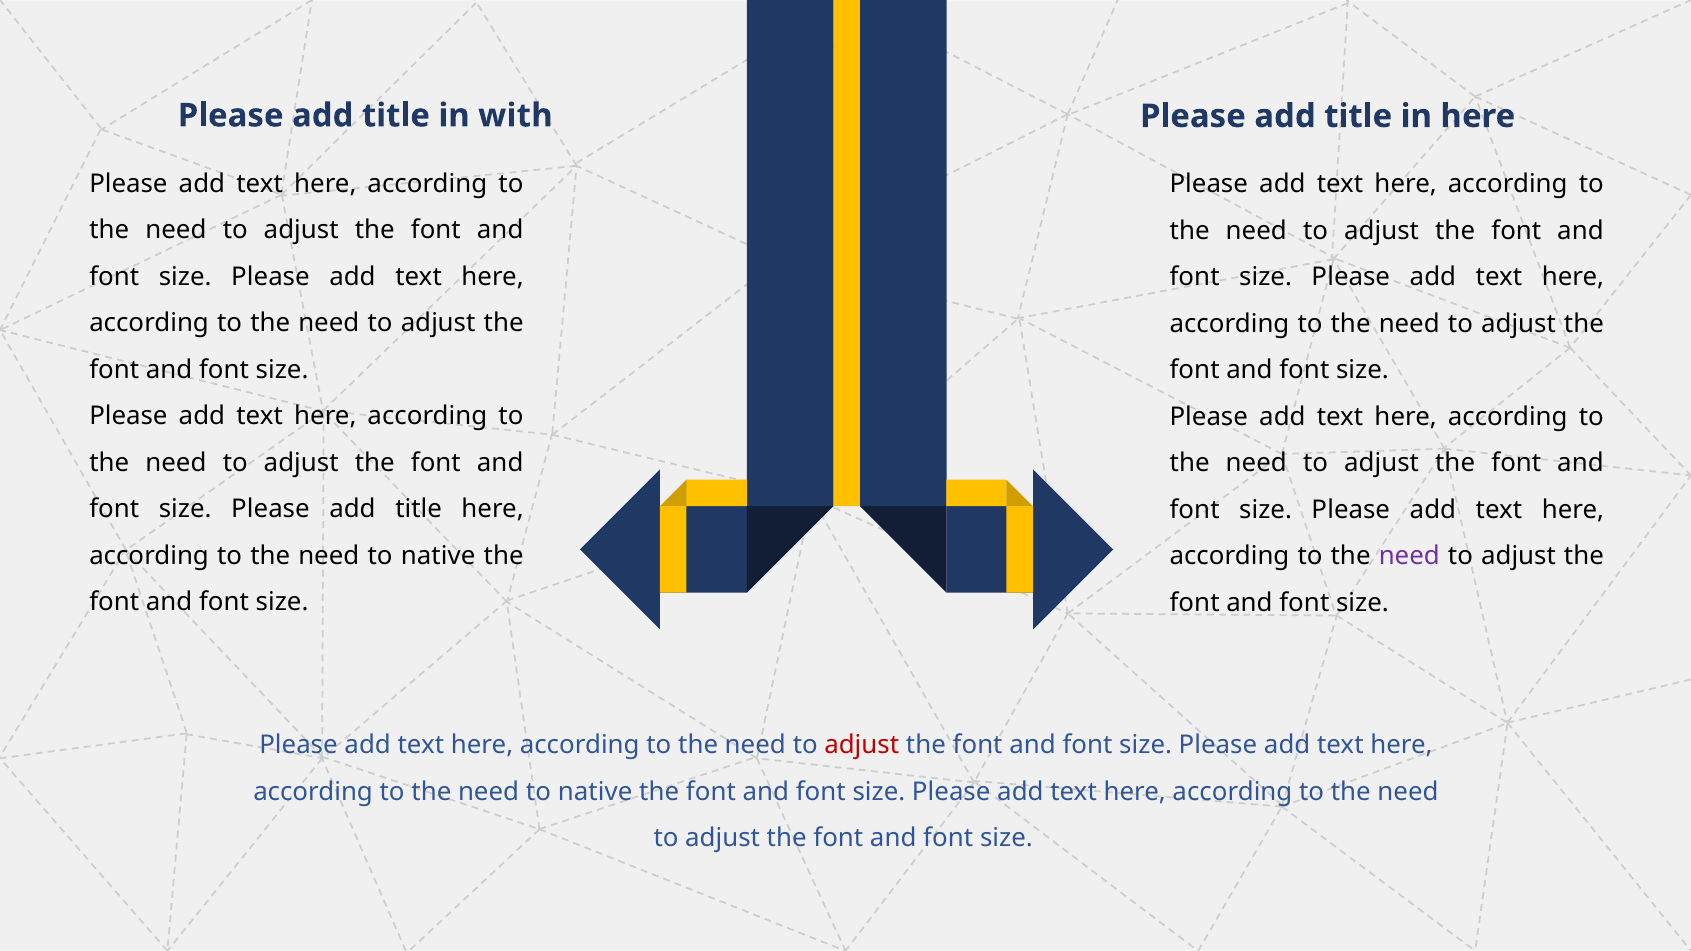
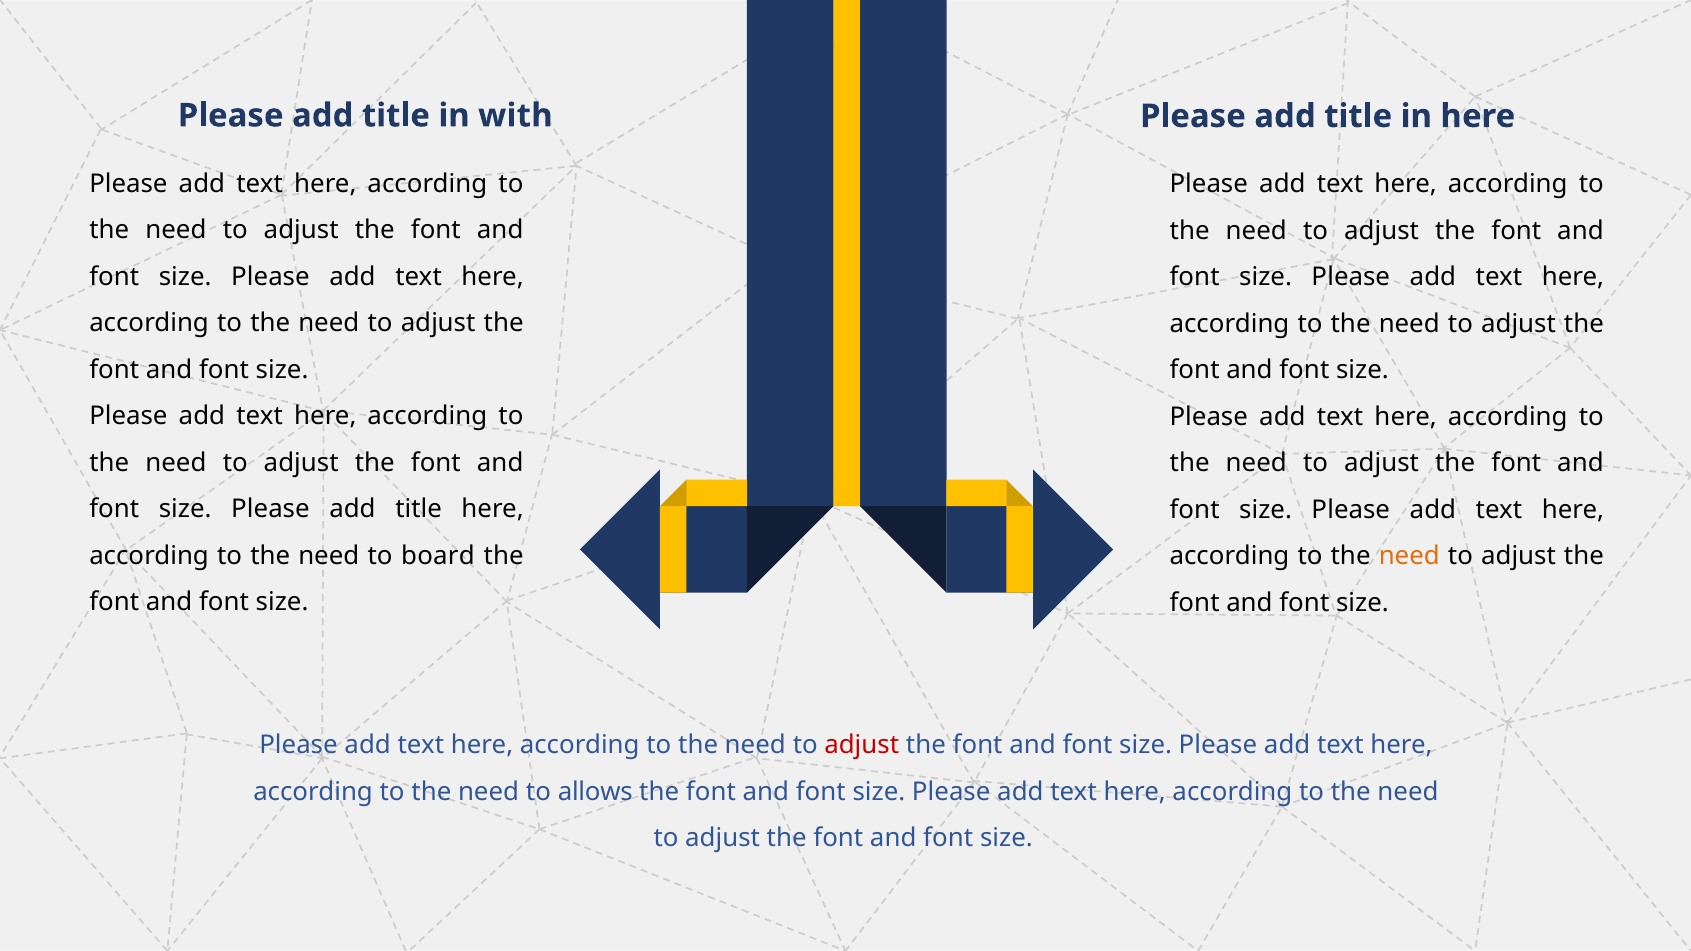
native at (438, 556): native -> board
need at (1409, 556) colour: purple -> orange
native at (595, 792): native -> allows
